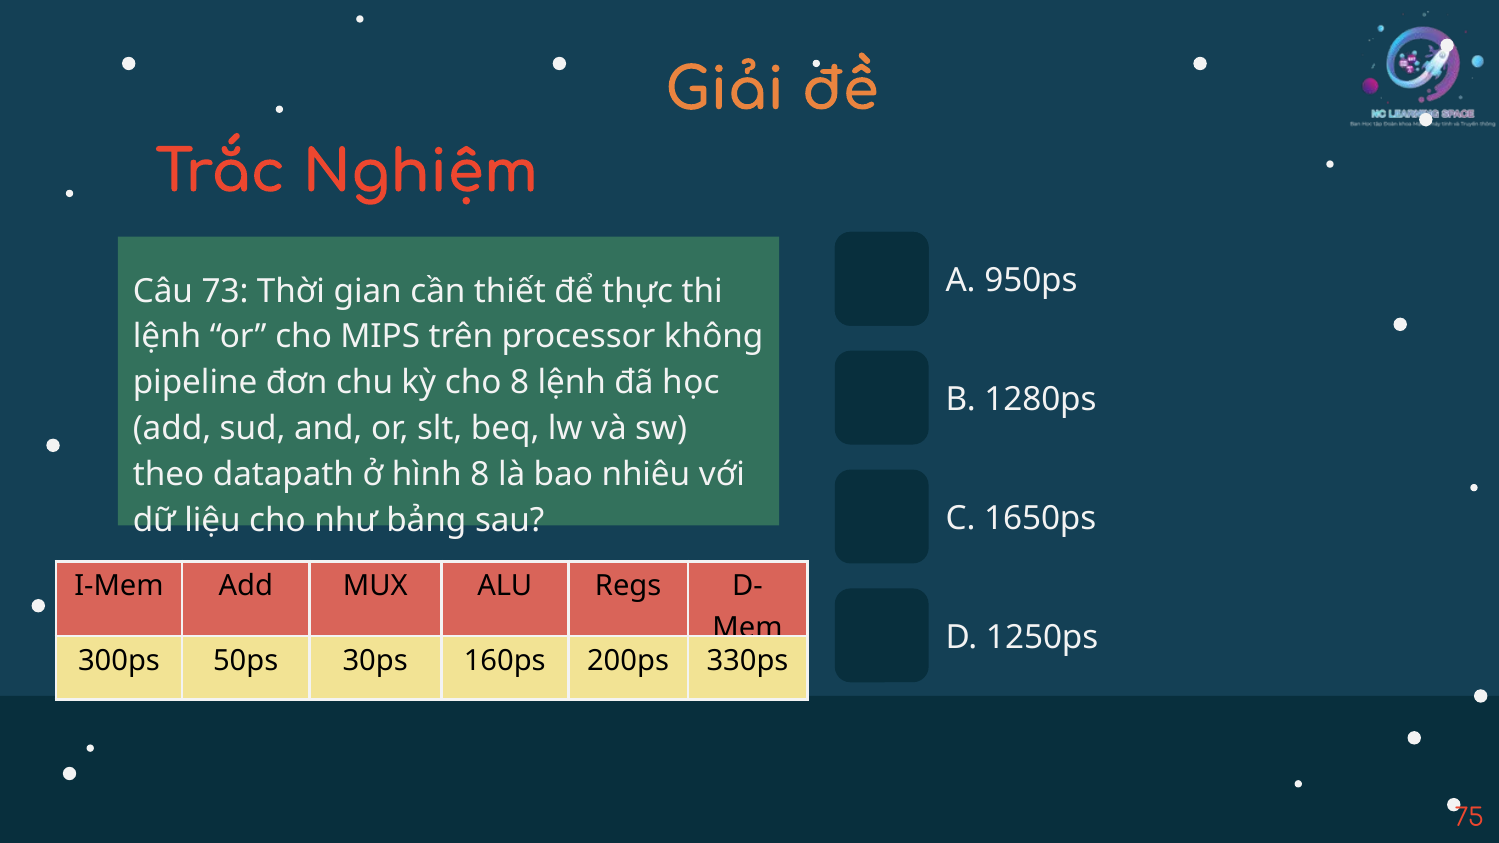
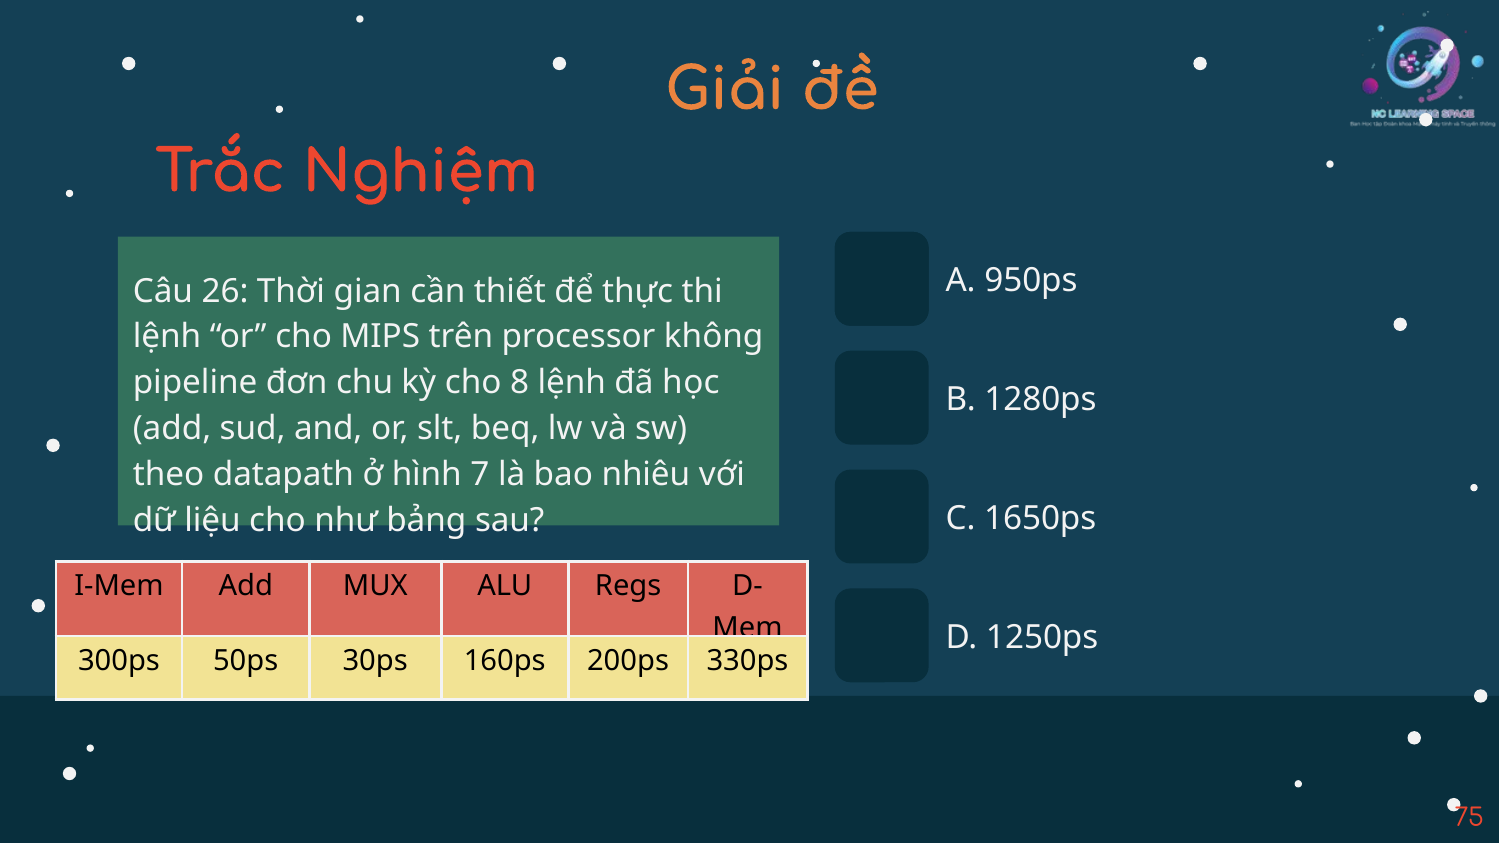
73: 73 -> 26
hình 8: 8 -> 7
